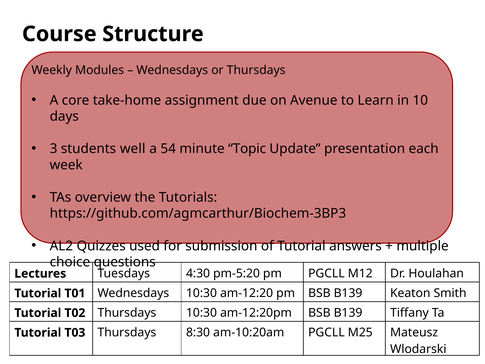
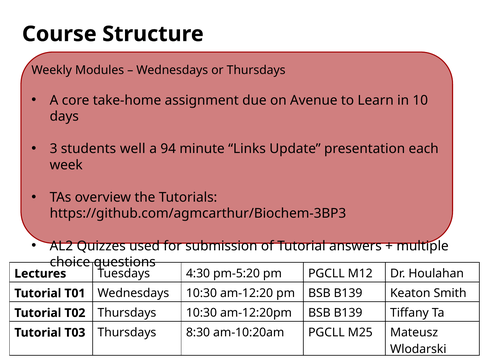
54: 54 -> 94
Topic: Topic -> Links
